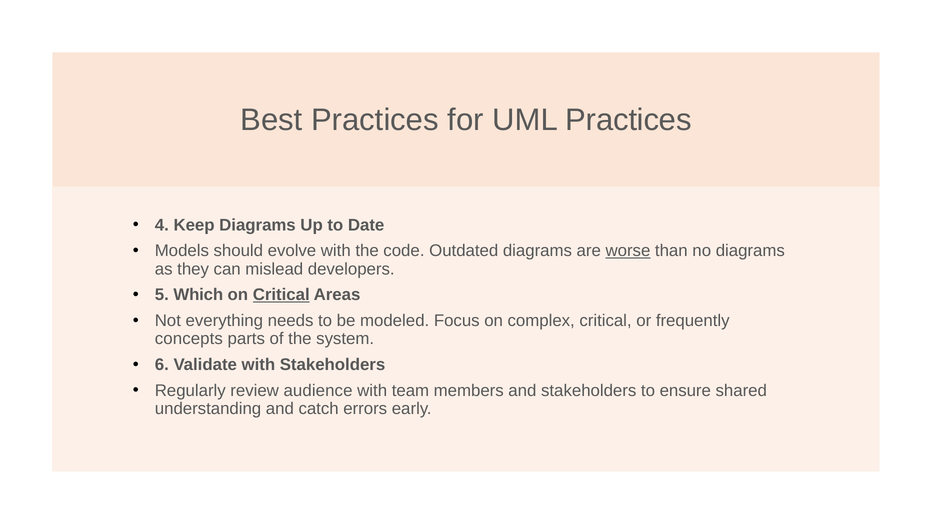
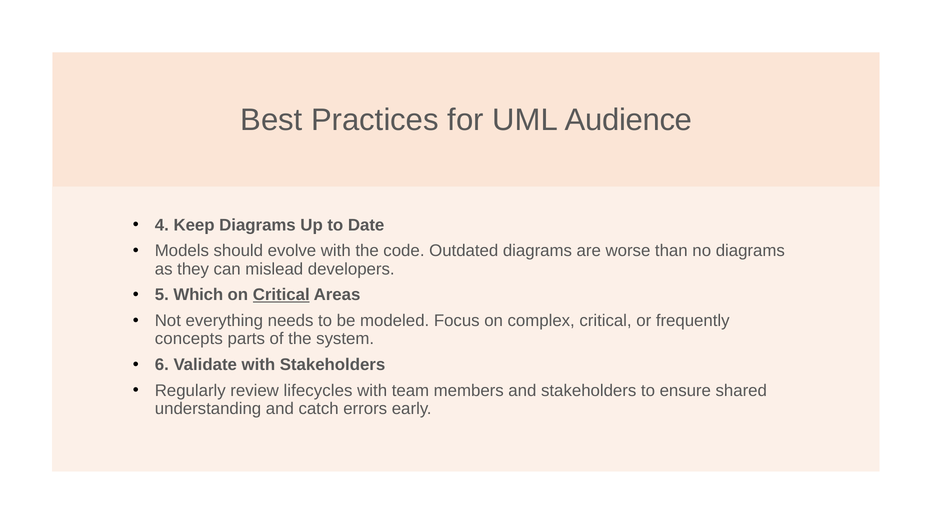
UML Practices: Practices -> Audience
worse underline: present -> none
audience: audience -> lifecycles
